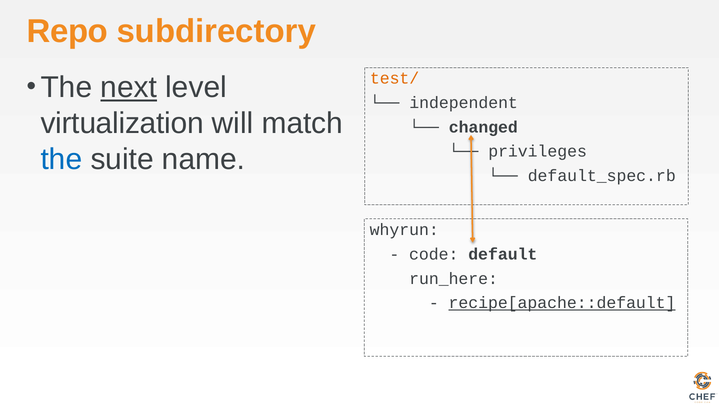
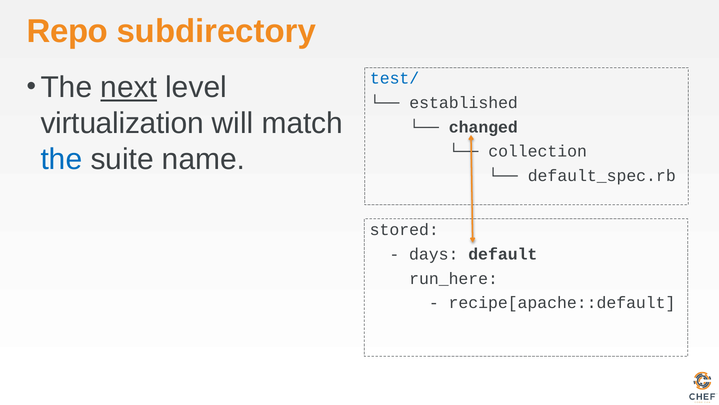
test/ colour: orange -> blue
independent: independent -> established
privileges: privileges -> collection
whyrun: whyrun -> stored
code: code -> days
recipe[apache::default underline: present -> none
